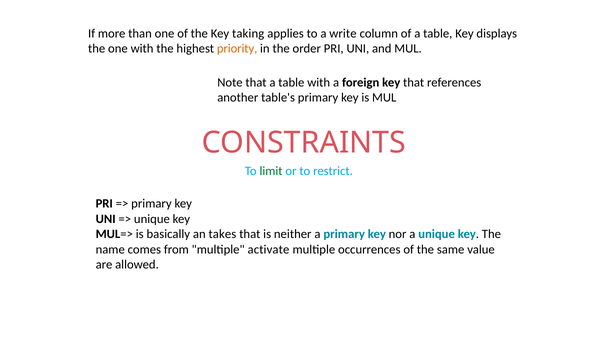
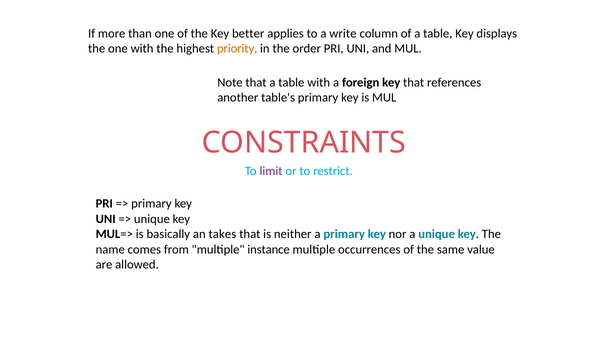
taking: taking -> better
limit colour: green -> purple
activate: activate -> instance
